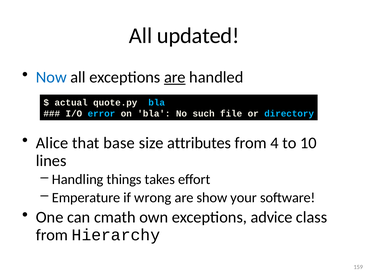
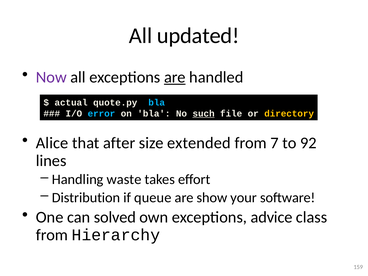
Now colour: blue -> purple
such underline: none -> present
directory colour: light blue -> yellow
base: base -> after
attributes: attributes -> extended
4: 4 -> 7
10: 10 -> 92
things: things -> waste
Emperature: Emperature -> Distribution
wrong: wrong -> queue
cmath: cmath -> solved
